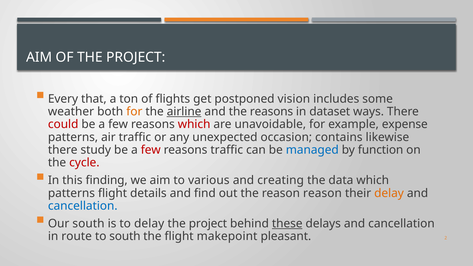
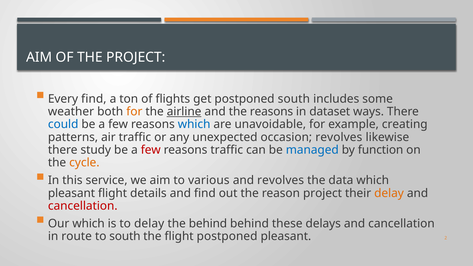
Every that: that -> find
postponed vision: vision -> south
could colour: red -> blue
which at (194, 124) colour: red -> blue
expense: expense -> creating
occasion contains: contains -> revolves
cycle colour: red -> orange
finding: finding -> service
and creating: creating -> revolves
patterns at (71, 193): patterns -> pleasant
reason reason: reason -> project
cancellation at (83, 206) colour: blue -> red
Our south: south -> which
project at (208, 224): project -> behind
these underline: present -> none
flight makepoint: makepoint -> postponed
